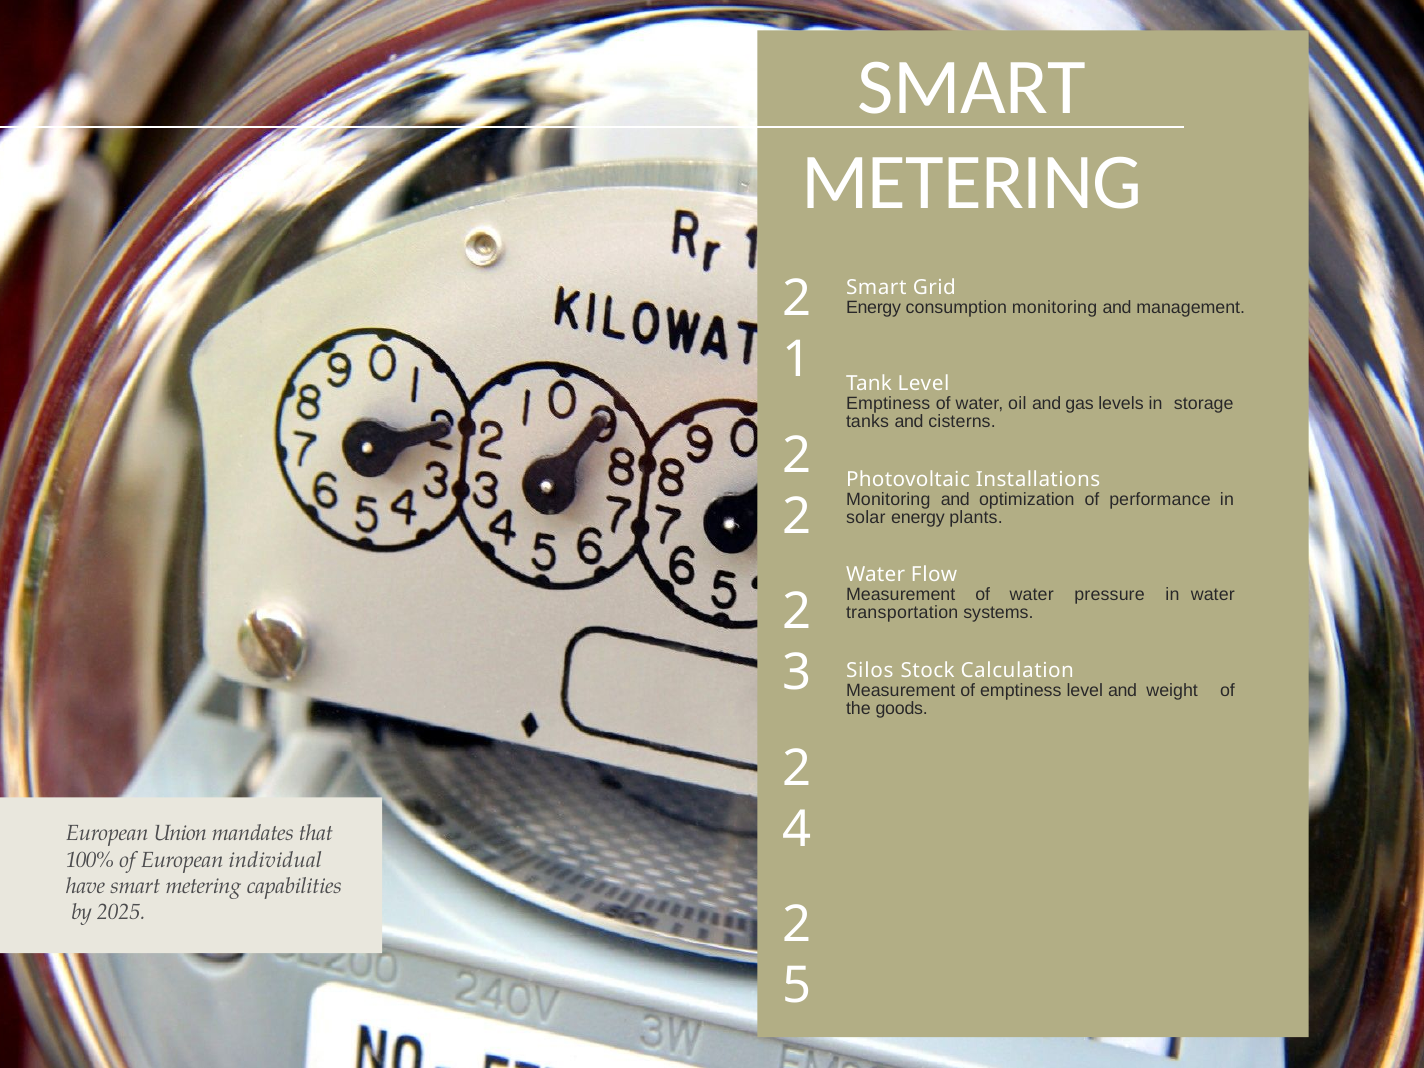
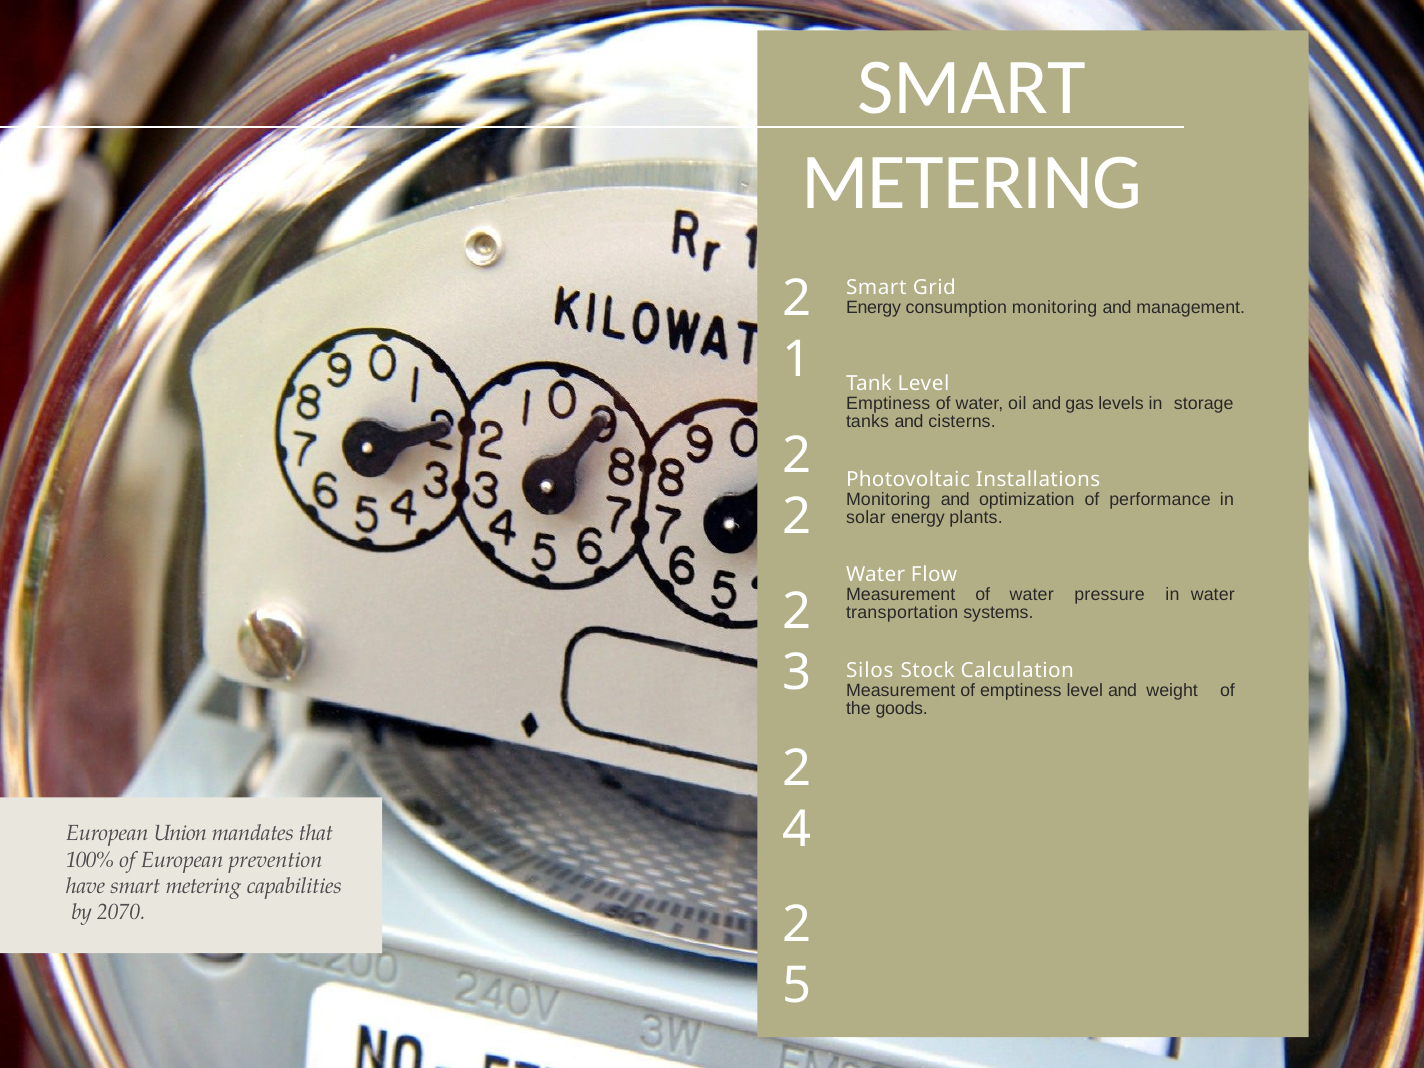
individual: individual -> prevention
2025: 2025 -> 2070
